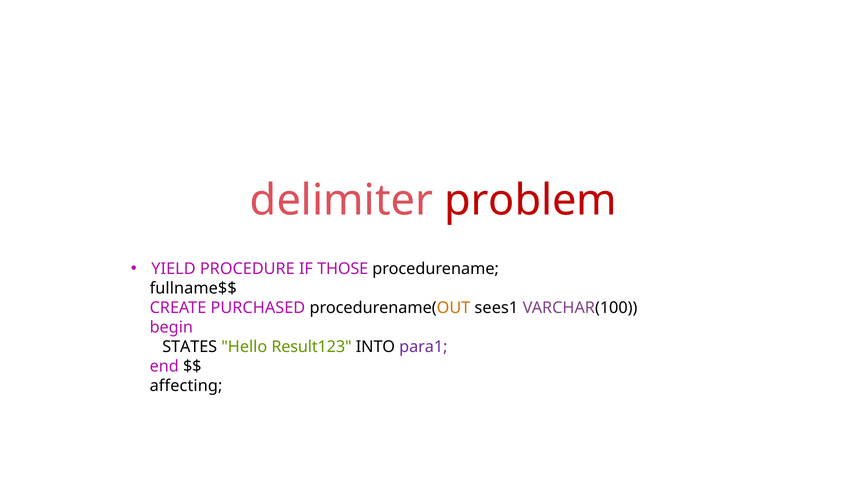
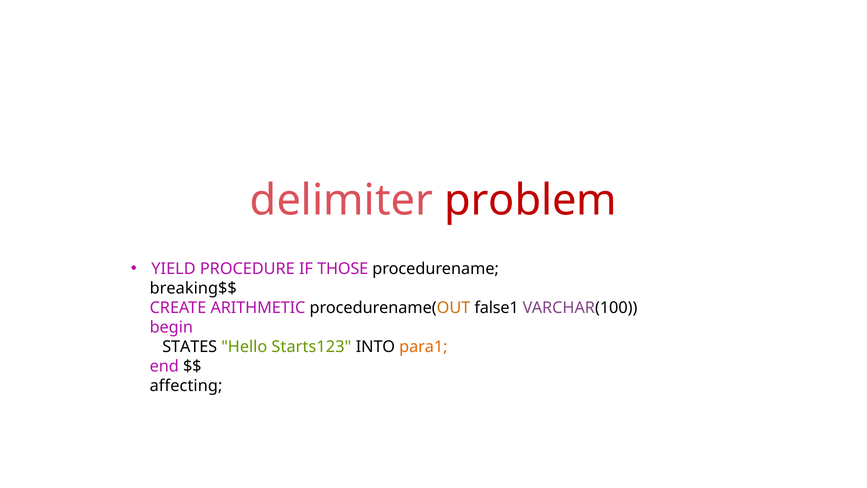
fullname$$: fullname$$ -> breaking$$
PURCHASED: PURCHASED -> ARITHMETIC
sees1: sees1 -> false1
Result123: Result123 -> Starts123
para1 colour: purple -> orange
